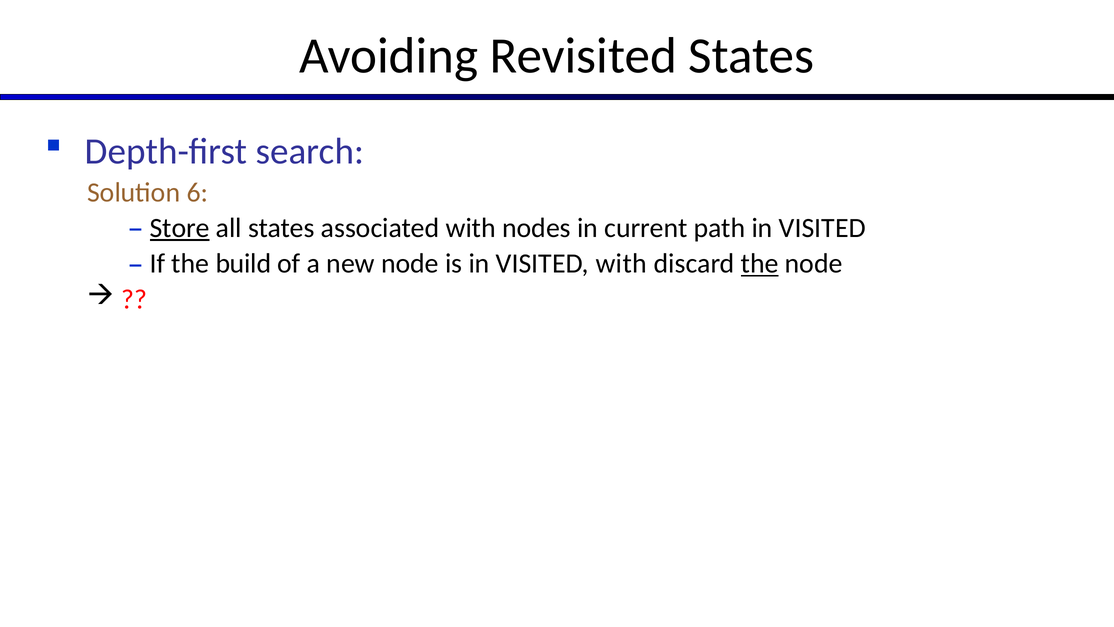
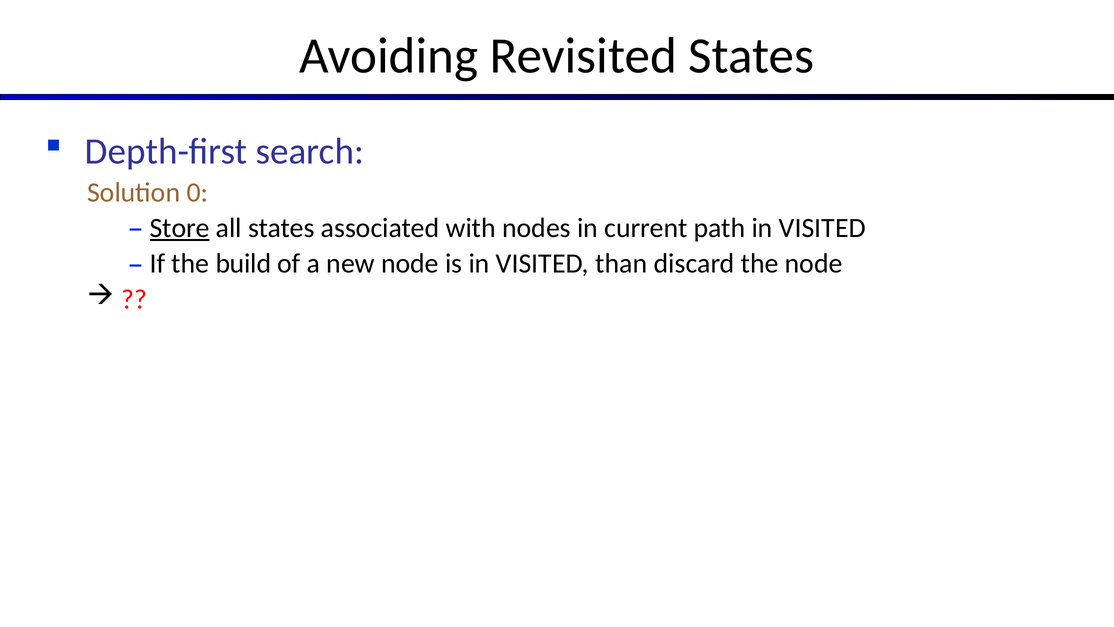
6: 6 -> 0
VISITED with: with -> than
the at (760, 264) underline: present -> none
